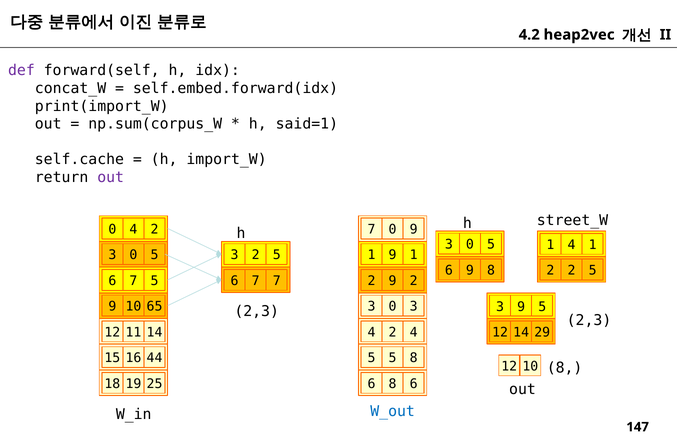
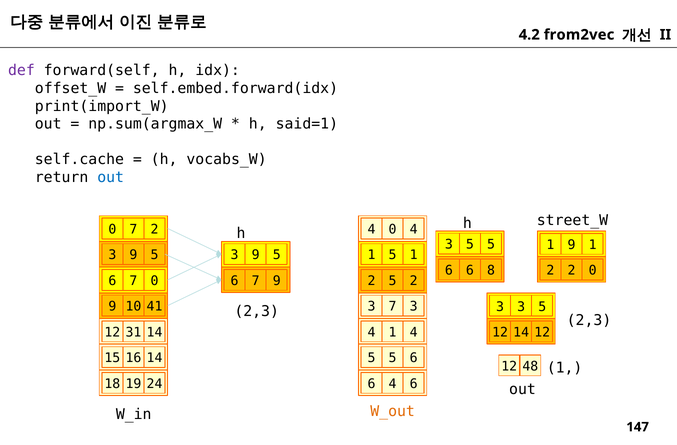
heap2vec: heap2vec -> from2vec
concat_W: concat_W -> offset_W
np.sum(corpus_W: np.sum(corpus_W -> np.sum(argmax_W
import_W: import_W -> vocabs_W
out at (111, 177) colour: purple -> blue
0 4: 4 -> 7
h 7: 7 -> 4
0 9: 9 -> 4
0 at (470, 244): 0 -> 5
1 4: 4 -> 9
0 at (133, 255): 0 -> 9
2 at (256, 255): 2 -> 9
1 9: 9 -> 5
9 at (470, 270): 9 -> 6
2 2 5: 5 -> 0
7 7: 7 -> 9
7 5: 5 -> 0
2 9: 9 -> 5
65: 65 -> 41
0 at (393, 306): 0 -> 7
3 9: 9 -> 3
11: 11 -> 31
2 at (393, 332): 2 -> 1
14 29: 29 -> 12
16 44: 44 -> 14
5 5 8: 8 -> 6
12 10: 10 -> 48
8 at (565, 367): 8 -> 1
25: 25 -> 24
6 8: 8 -> 4
W_out colour: blue -> orange
